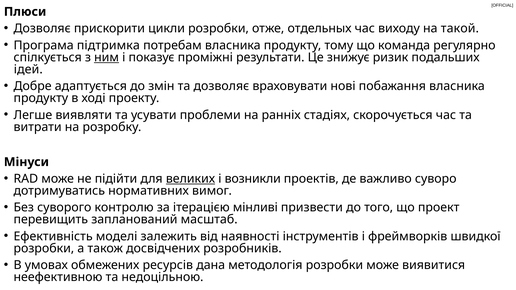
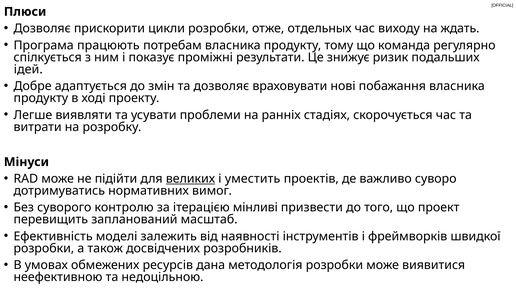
такой: такой -> ждать
підтримка: підтримка -> працюють
ним underline: present -> none
возникли: возникли -> уместить
